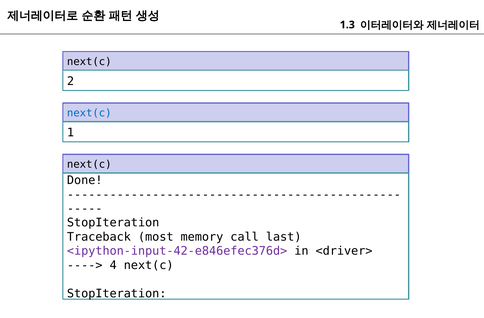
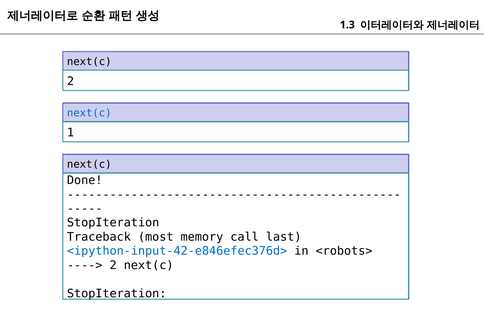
<ipython-input-42-e846efec376d> colour: purple -> blue
<driver>: <driver> -> <robots>
4 at (113, 265): 4 -> 2
